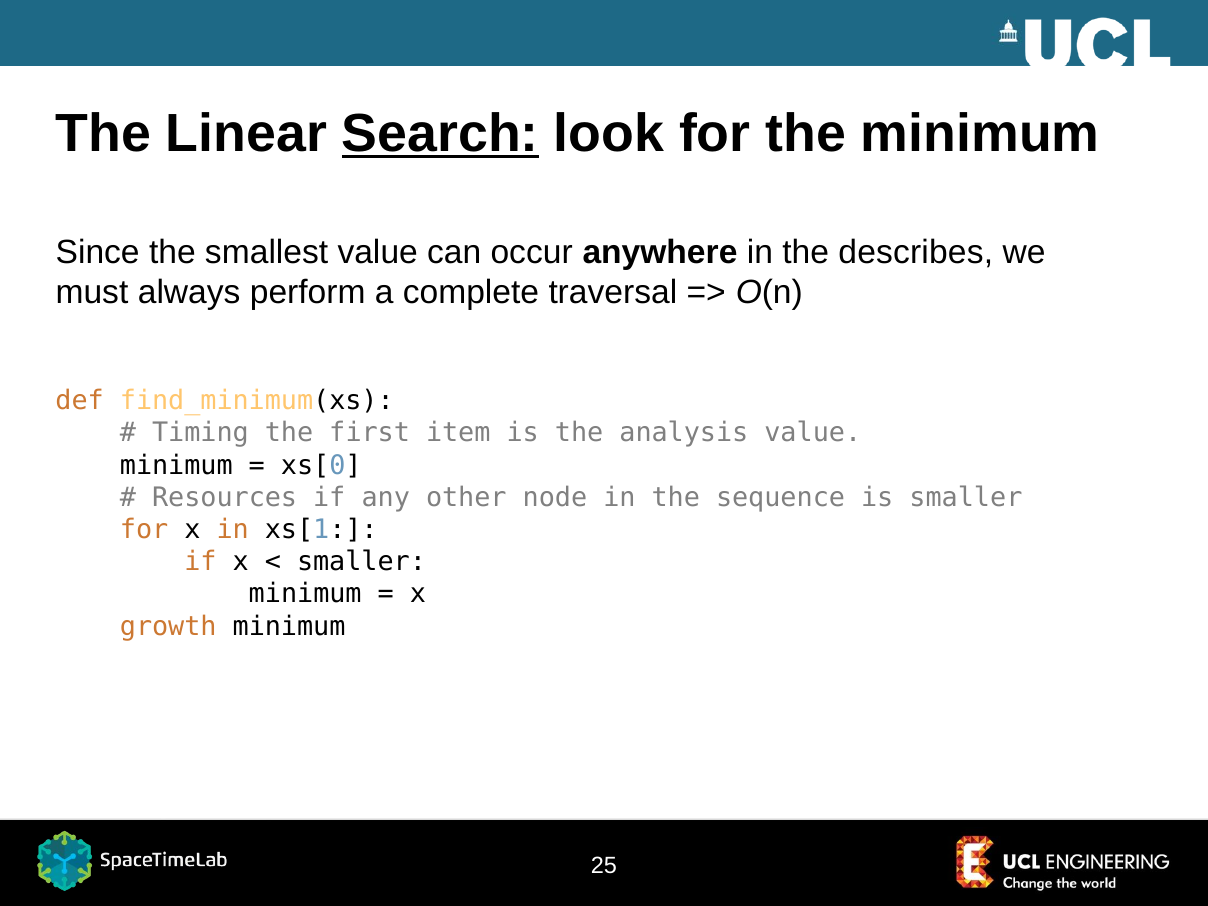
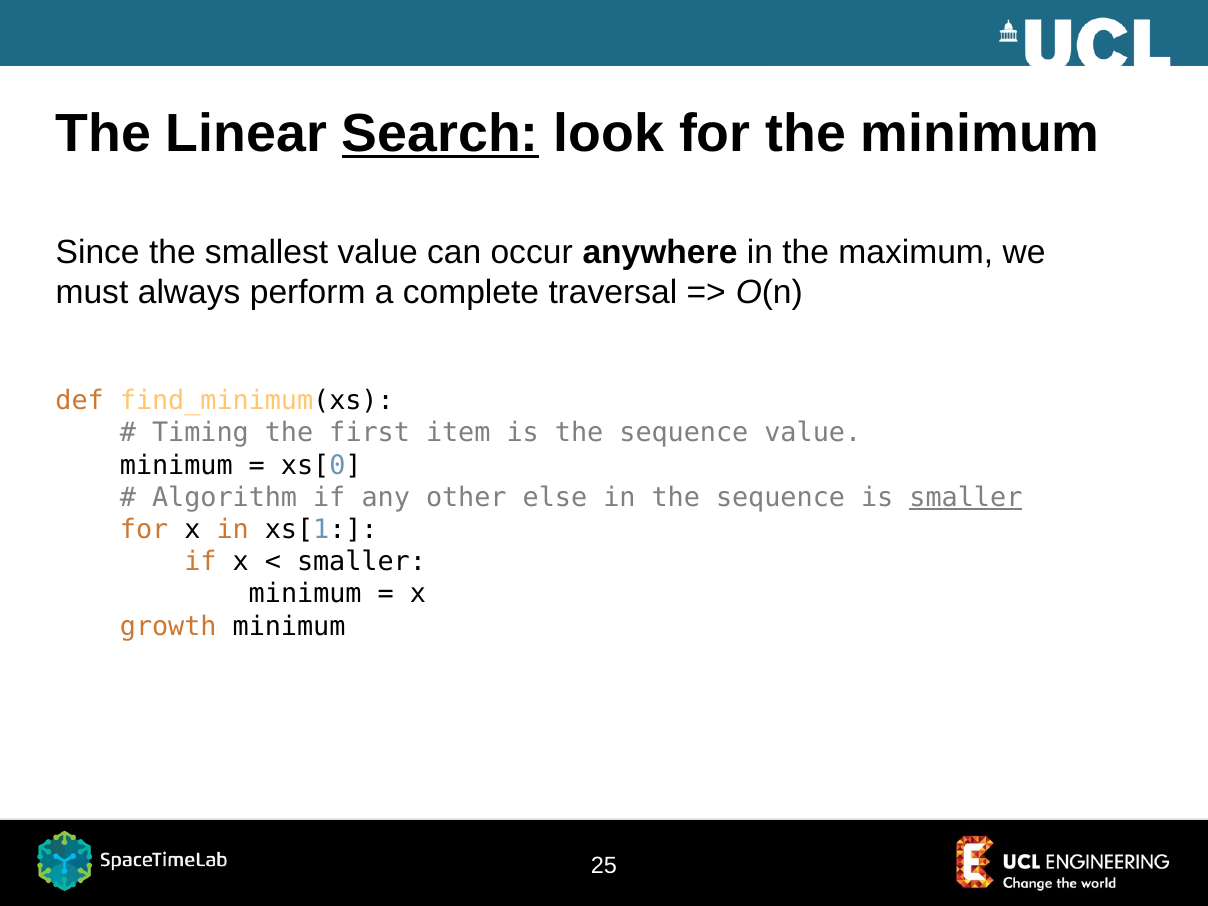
describes: describes -> maximum
is the analysis: analysis -> sequence
Resources: Resources -> Algorithm
node: node -> else
smaller at (966, 497) underline: none -> present
